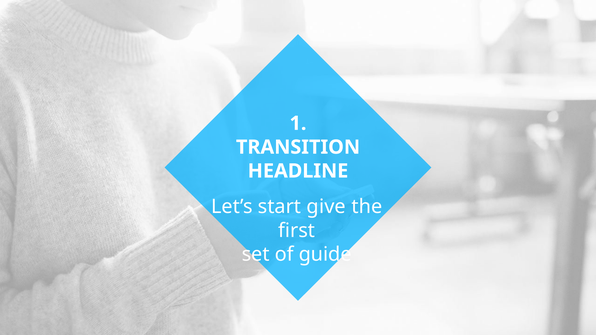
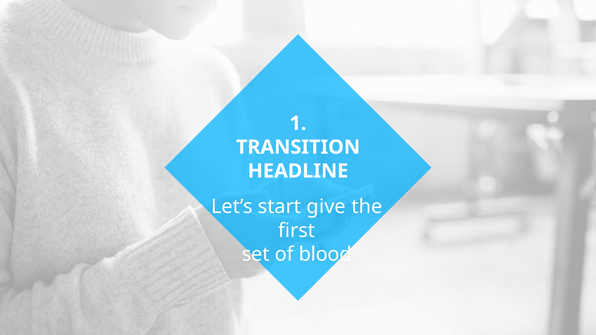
guide: guide -> blood
